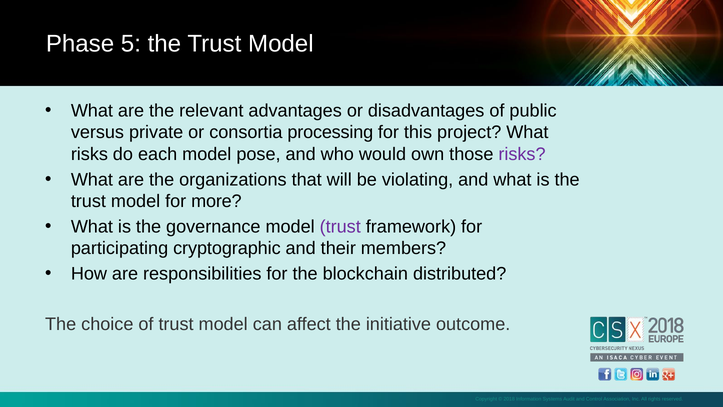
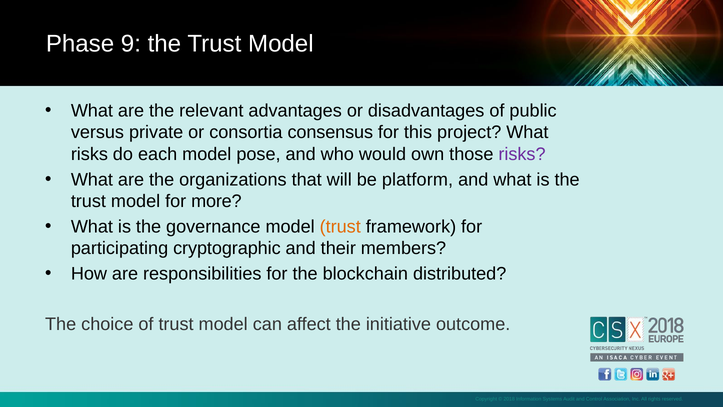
5: 5 -> 9
processing: processing -> consensus
violating: violating -> platform
trust at (340, 226) colour: purple -> orange
